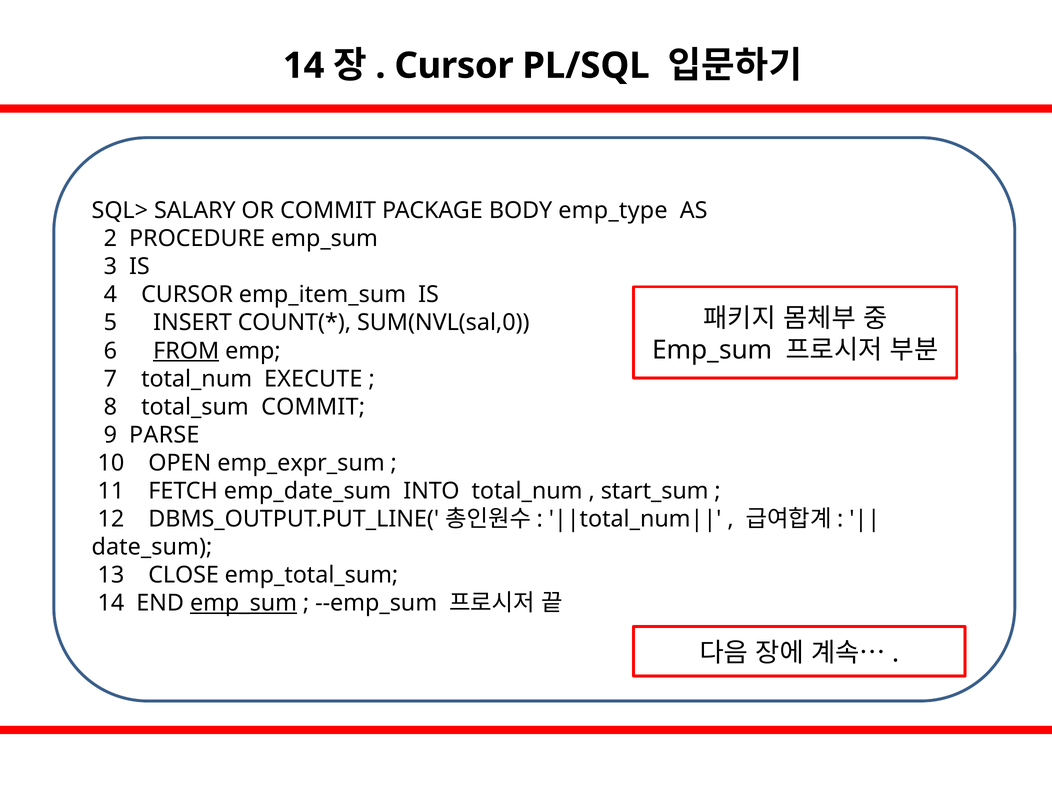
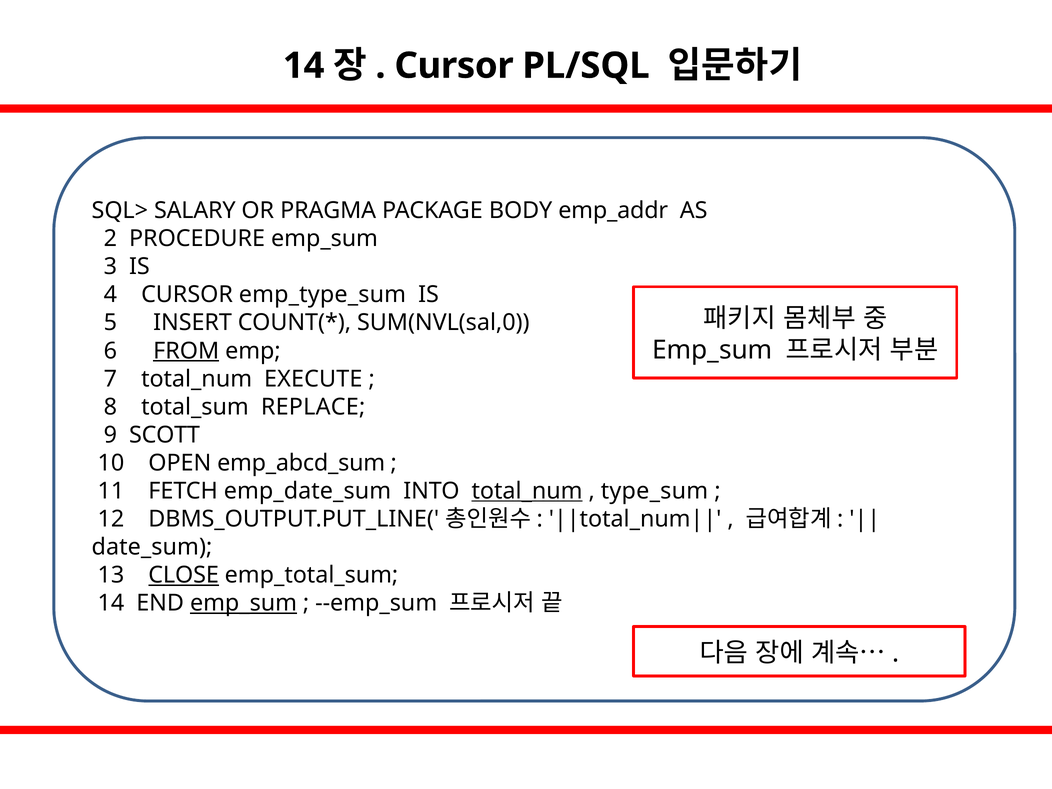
OR COMMIT: COMMIT -> PRAGMA
emp_type: emp_type -> emp_addr
emp_item_sum: emp_item_sum -> emp_type_sum
total_sum COMMIT: COMMIT -> REPLACE
PARSE: PARSE -> SCOTT
emp_expr_sum: emp_expr_sum -> emp_abcd_sum
total_num at (527, 491) underline: none -> present
start_sum: start_sum -> type_sum
CLOSE underline: none -> present
